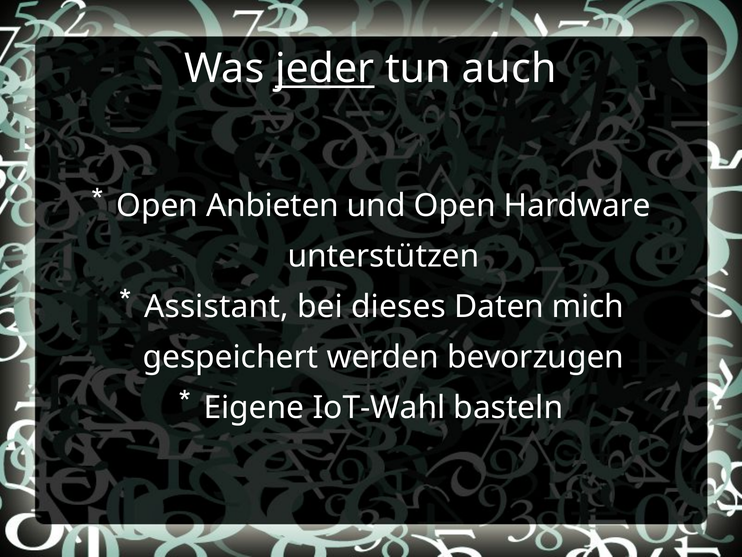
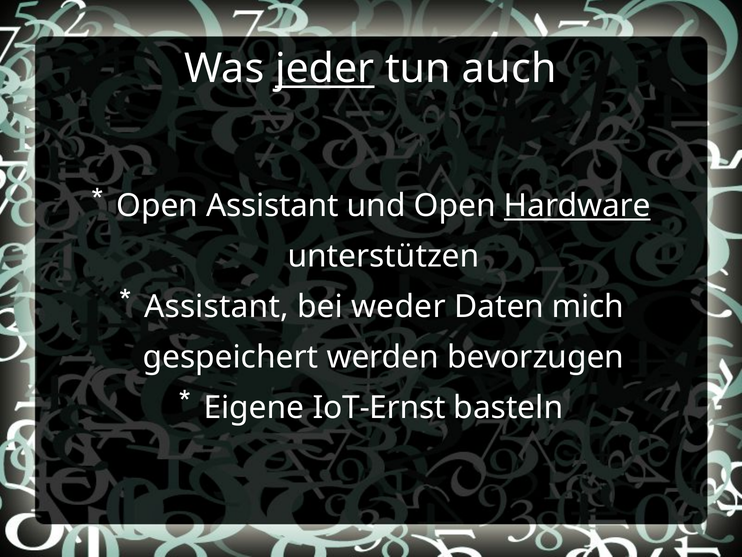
Open Anbieten: Anbieten -> Assistant
Hardware underline: none -> present
dieses: dieses -> weder
IoT-Wahl: IoT-Wahl -> IoT-Ernst
